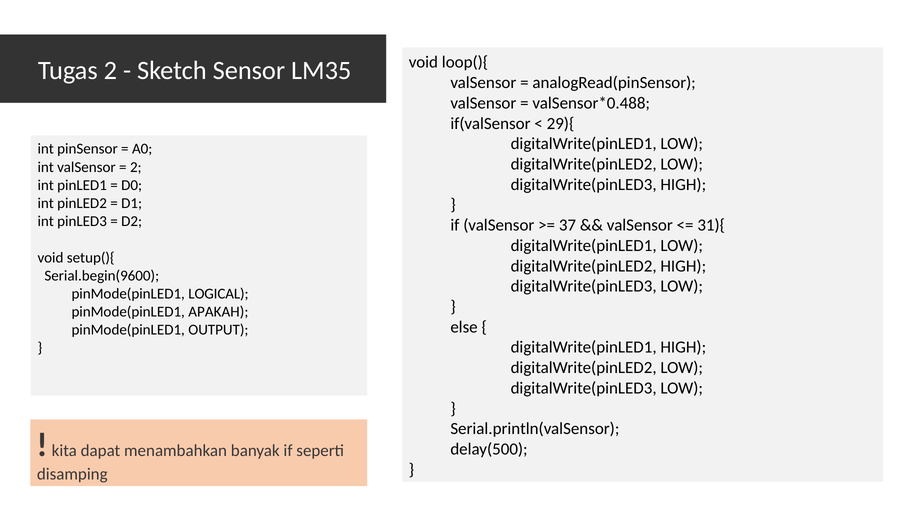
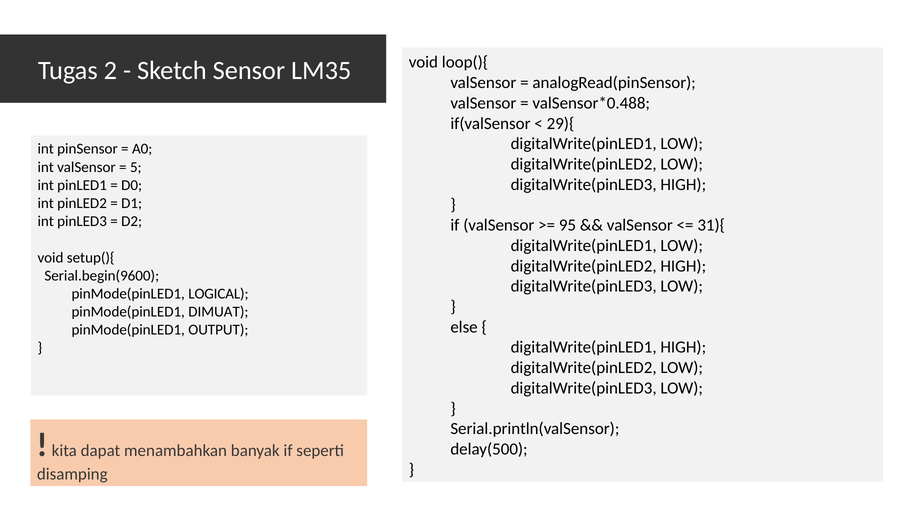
2 at (136, 167): 2 -> 5
37: 37 -> 95
APAKAH: APAKAH -> DIMUAT
